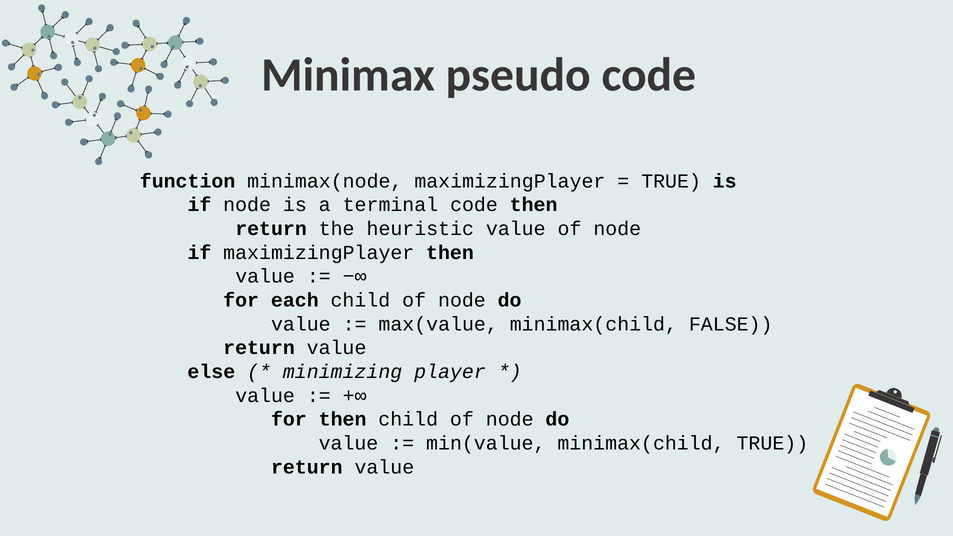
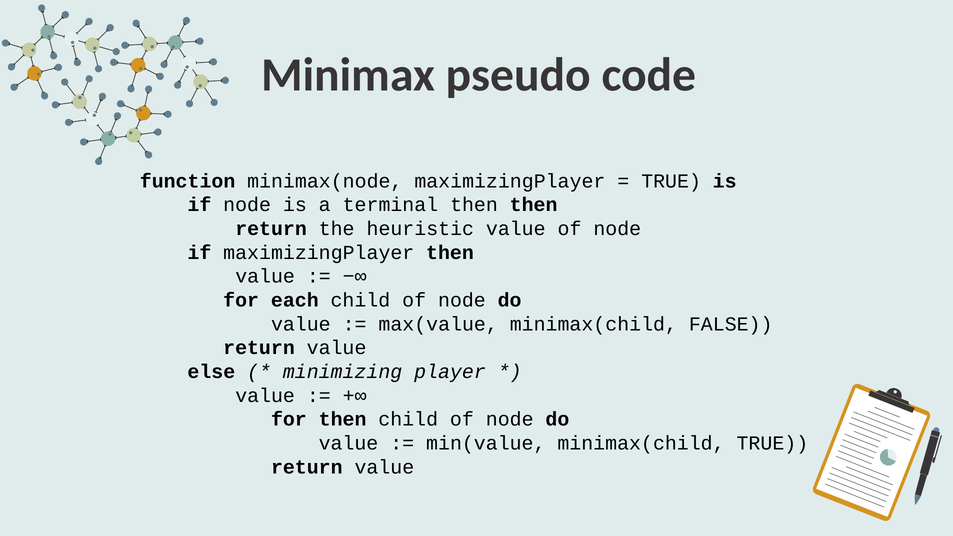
terminal code: code -> then
